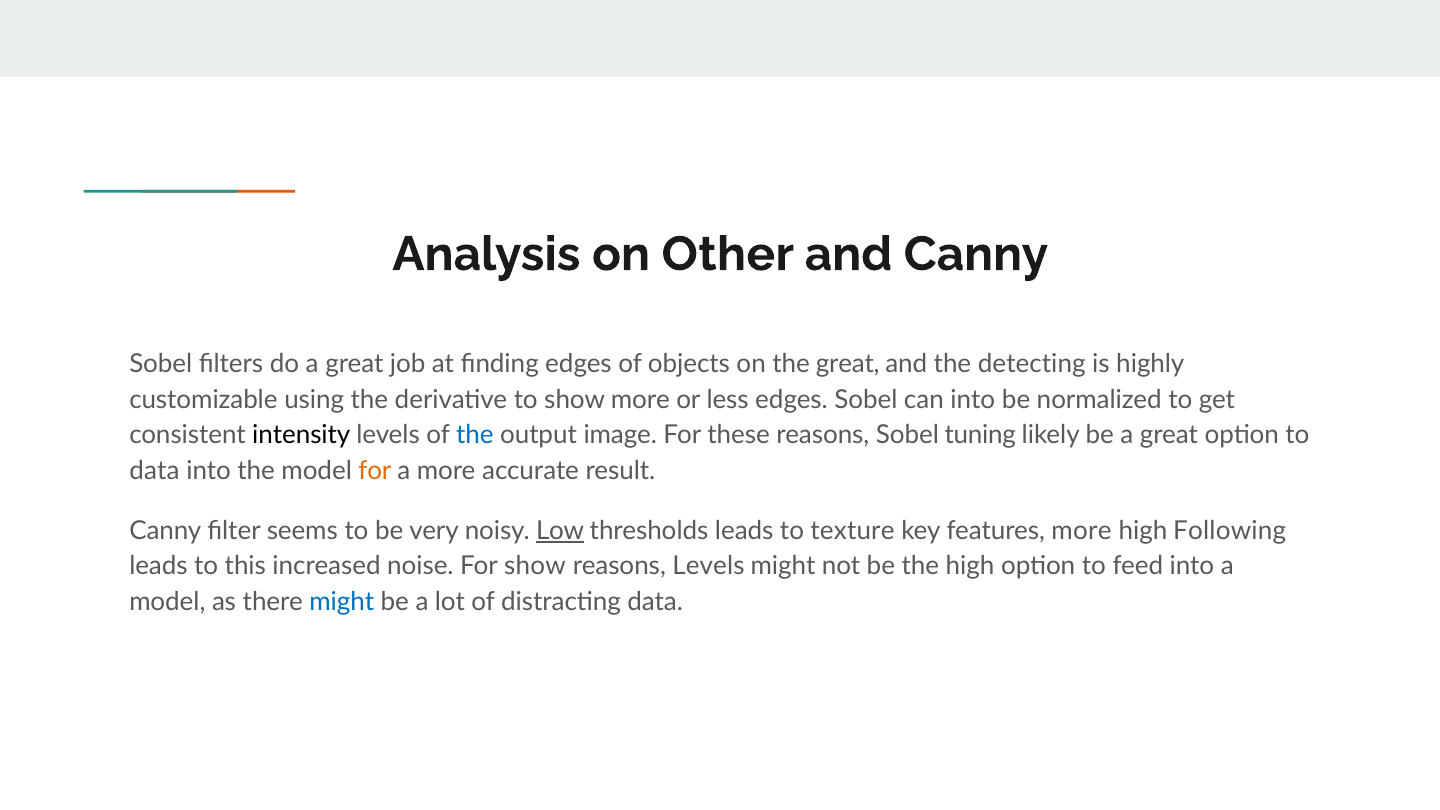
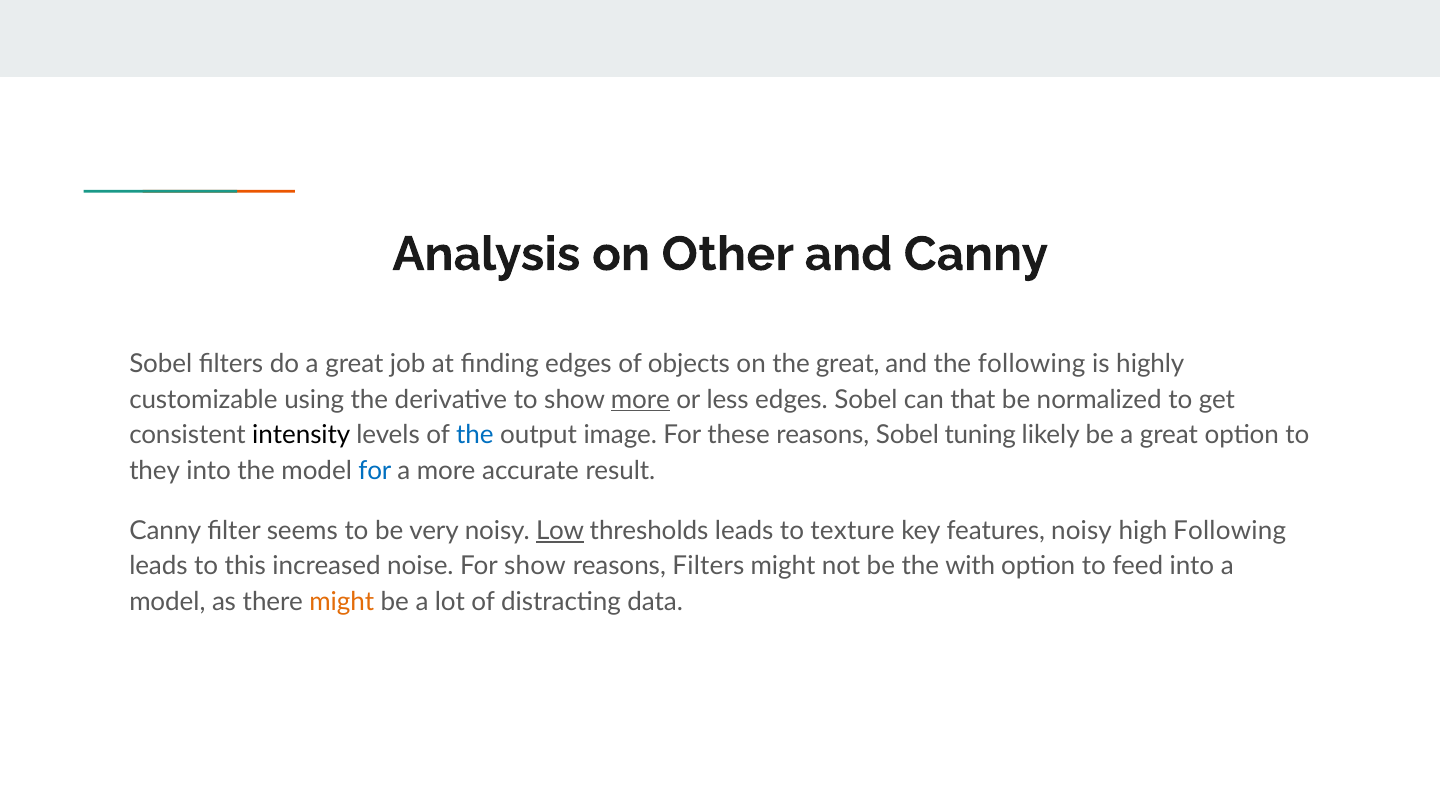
the detecting: detecting -> following
more at (640, 399) underline: none -> present
can into: into -> that
data at (154, 471): data -> they
for at (375, 471) colour: orange -> blue
features more: more -> noisy
reasons Levels: Levels -> Filters
the high: high -> with
might at (342, 602) colour: blue -> orange
